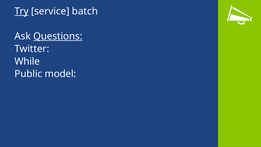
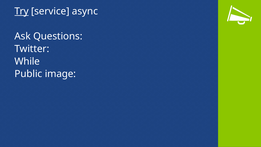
batch: batch -> async
Questions underline: present -> none
model: model -> image
